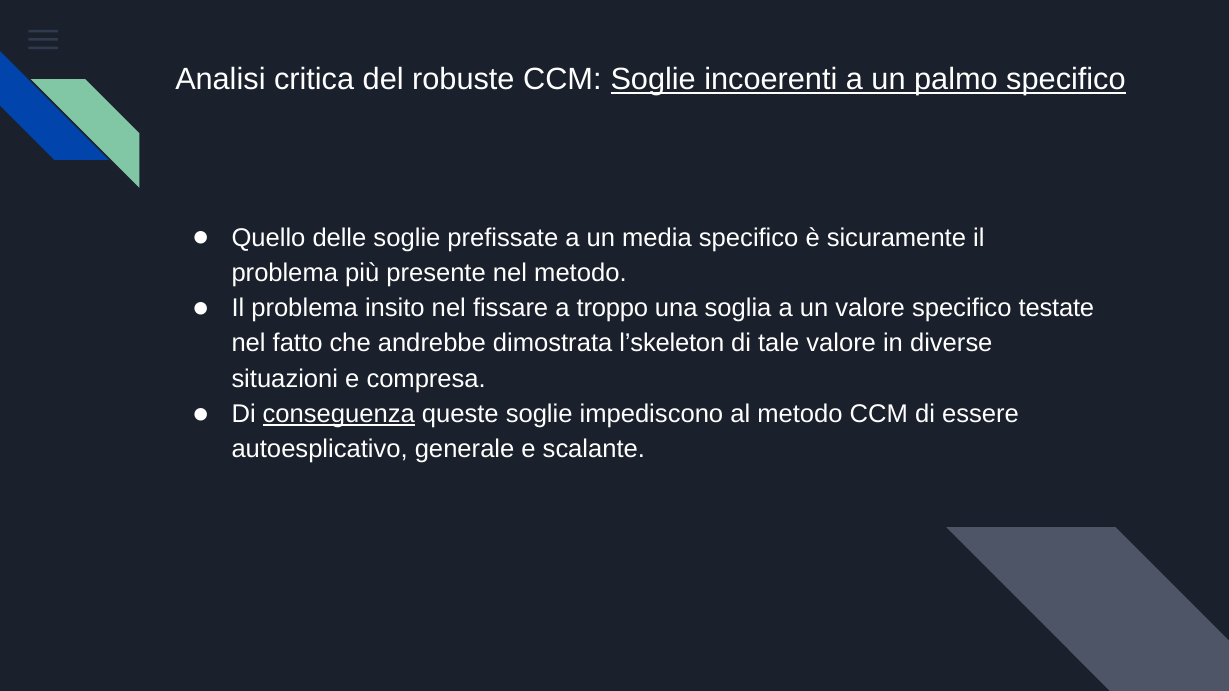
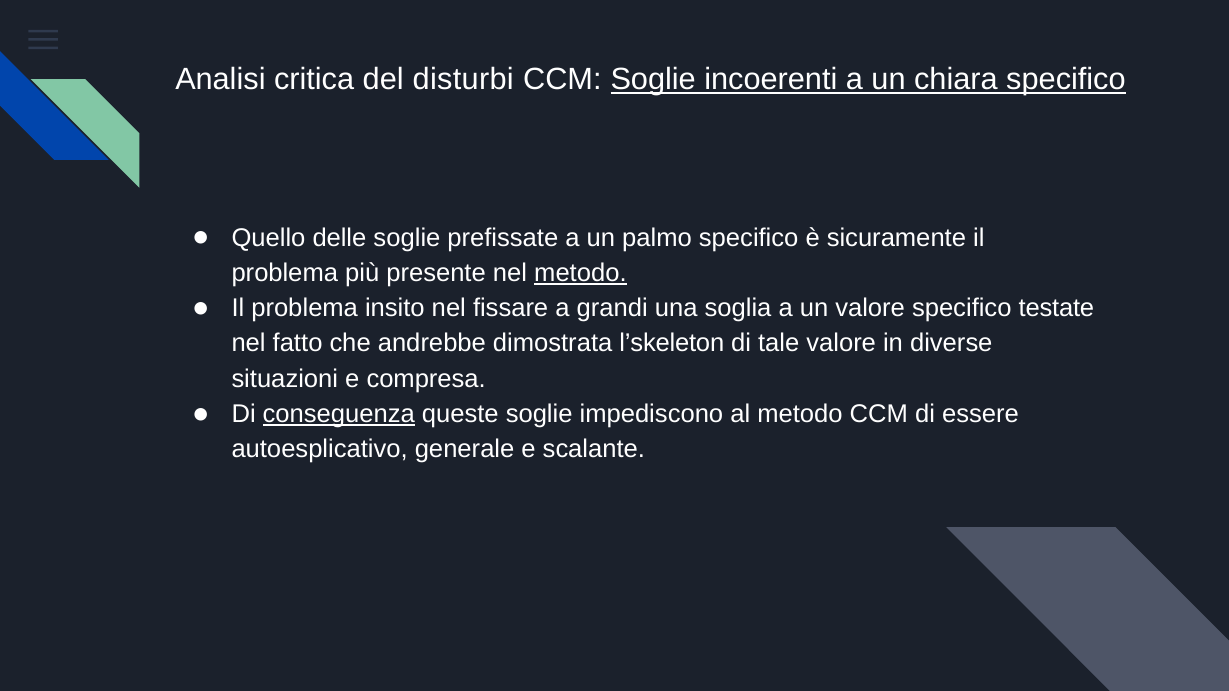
robuste: robuste -> disturbi
palmo: palmo -> chiara
media: media -> palmo
metodo at (580, 273) underline: none -> present
troppo: troppo -> grandi
